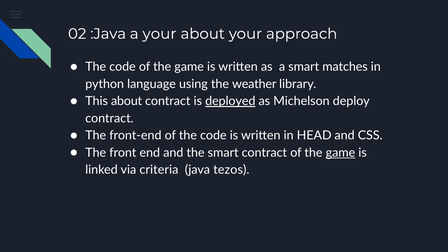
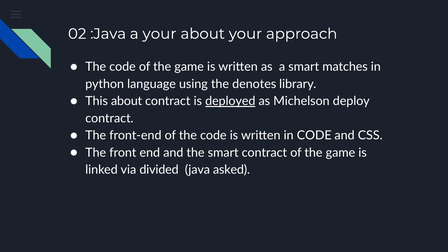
weather: weather -> denotes
in HEAD: HEAD -> CODE
game at (340, 153) underline: present -> none
criteria: criteria -> divided
tezos: tezos -> asked
